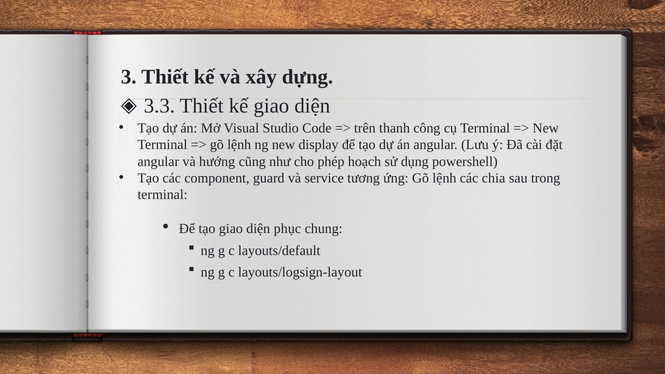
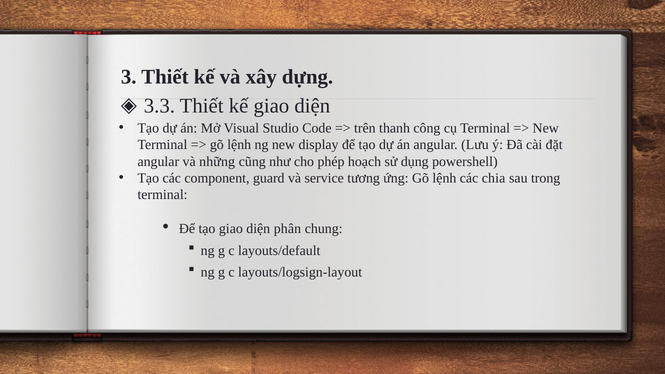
hướng: hướng -> những
phục: phục -> phân
